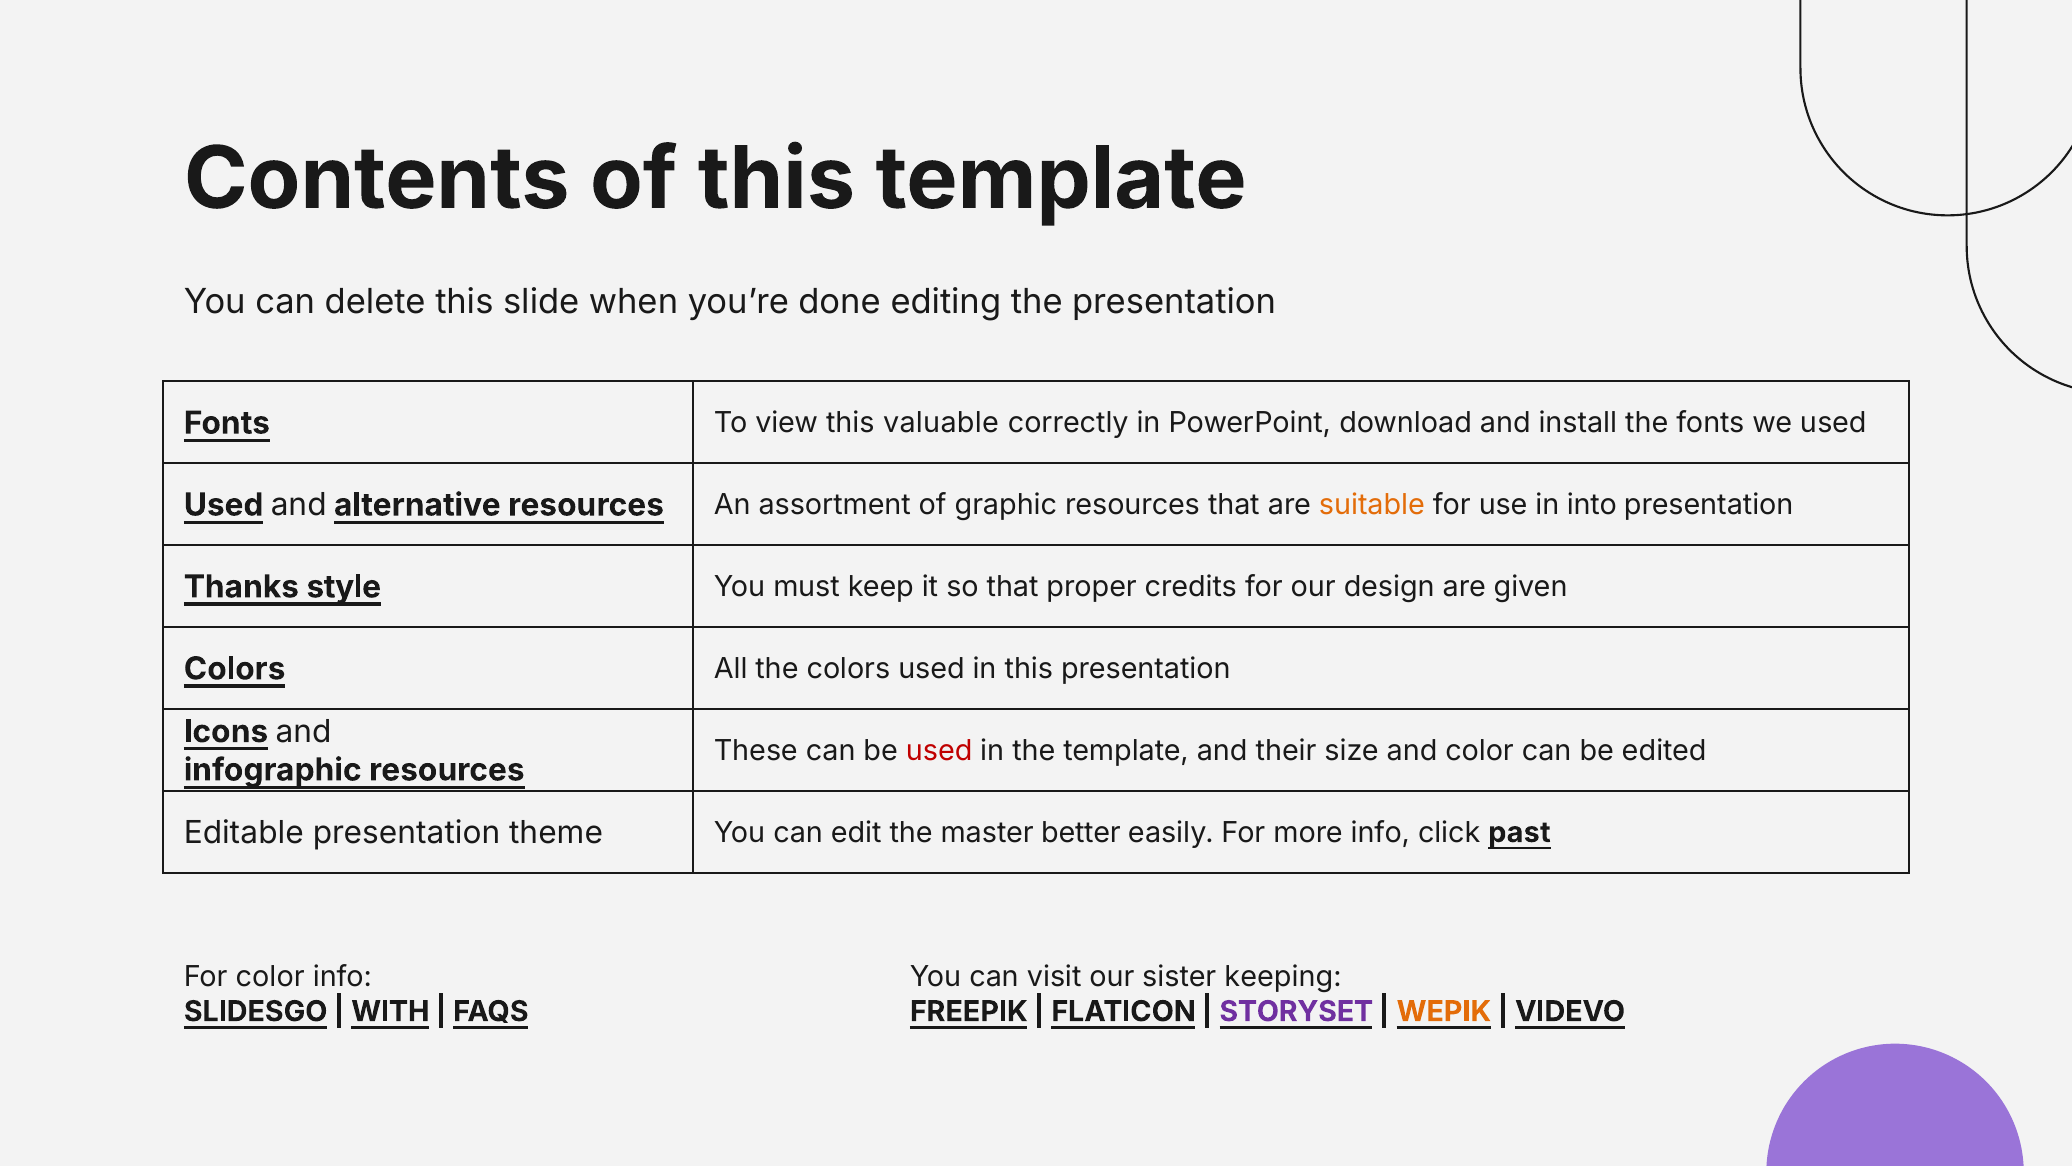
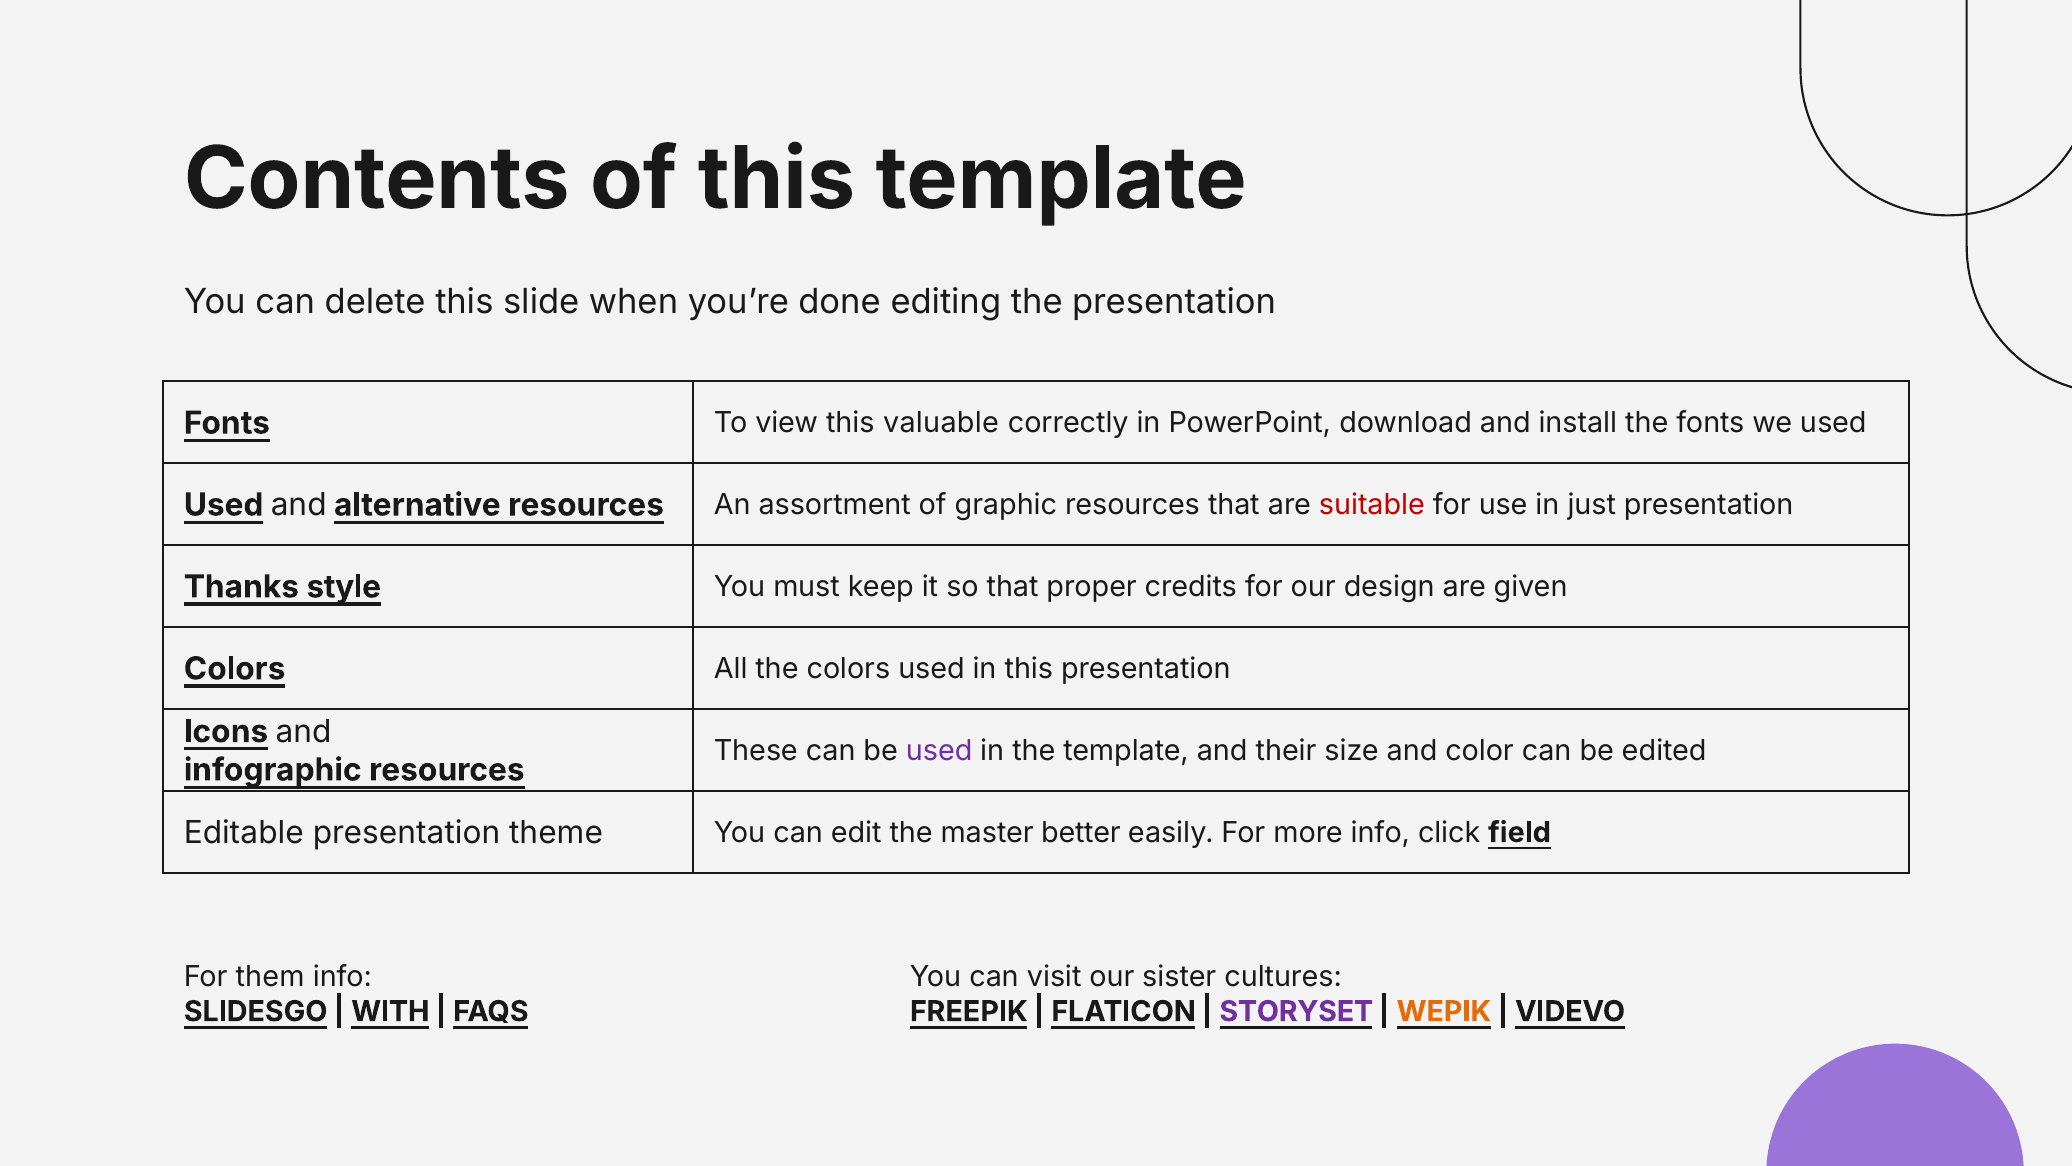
suitable colour: orange -> red
into: into -> just
used at (939, 750) colour: red -> purple
past: past -> field
For color: color -> them
keeping: keeping -> cultures
